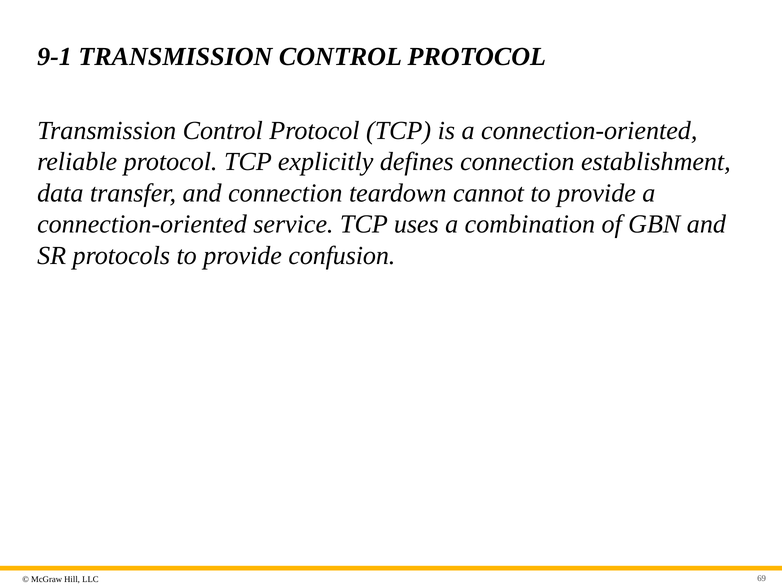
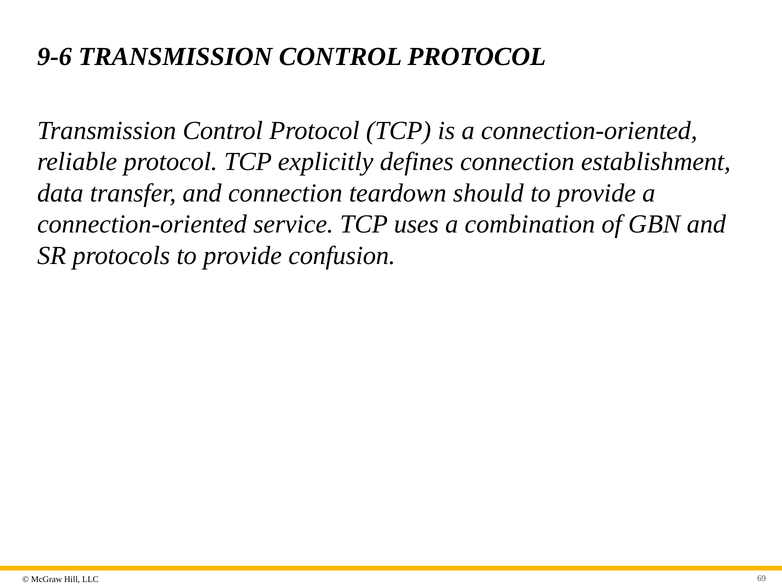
9-1: 9-1 -> 9-6
cannot: cannot -> should
